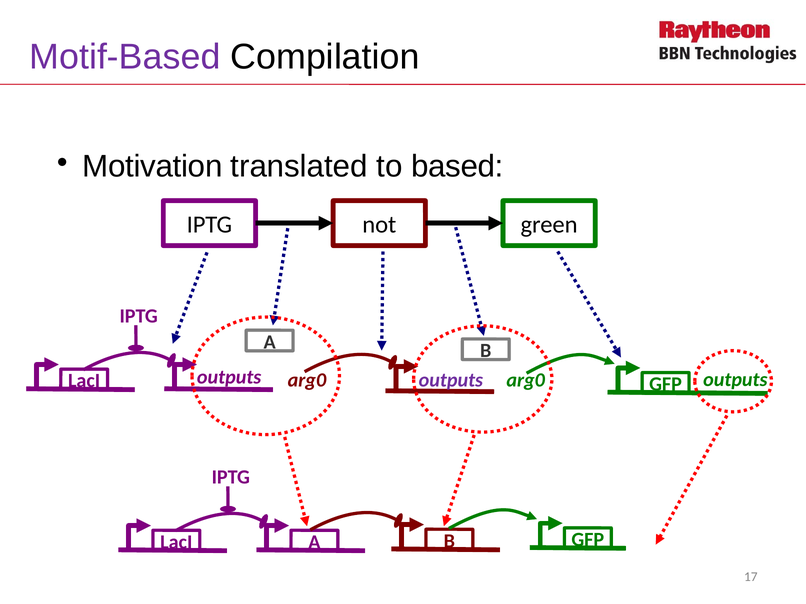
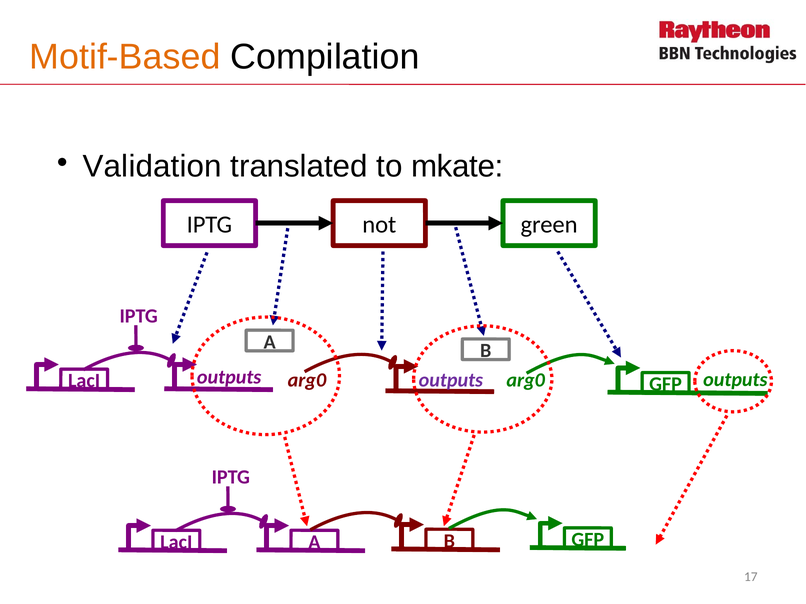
Motif-Based colour: purple -> orange
Motivation: Motivation -> Validation
based: based -> mkate
